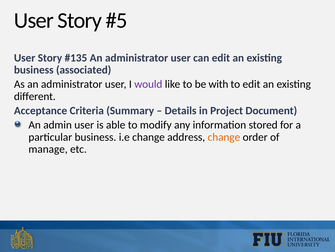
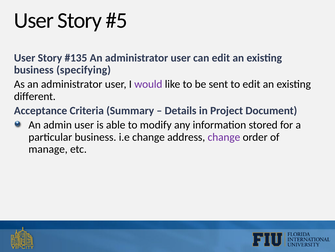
associated: associated -> specifying
with: with -> sent
change at (224, 137) colour: orange -> purple
